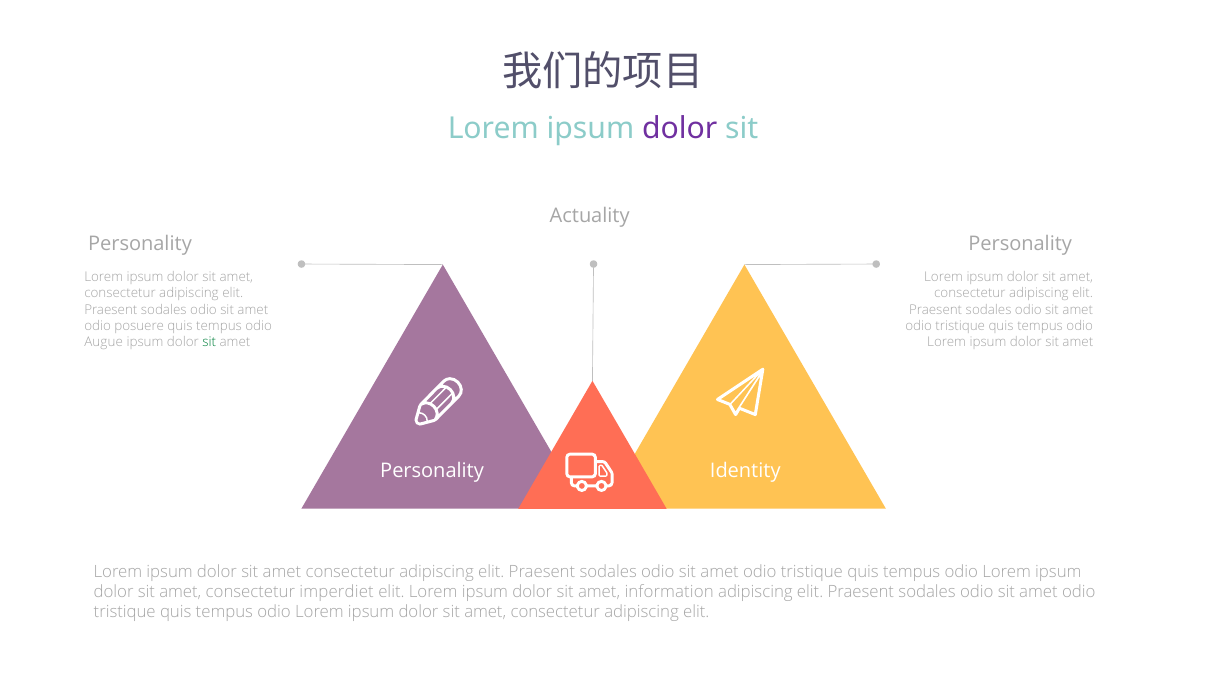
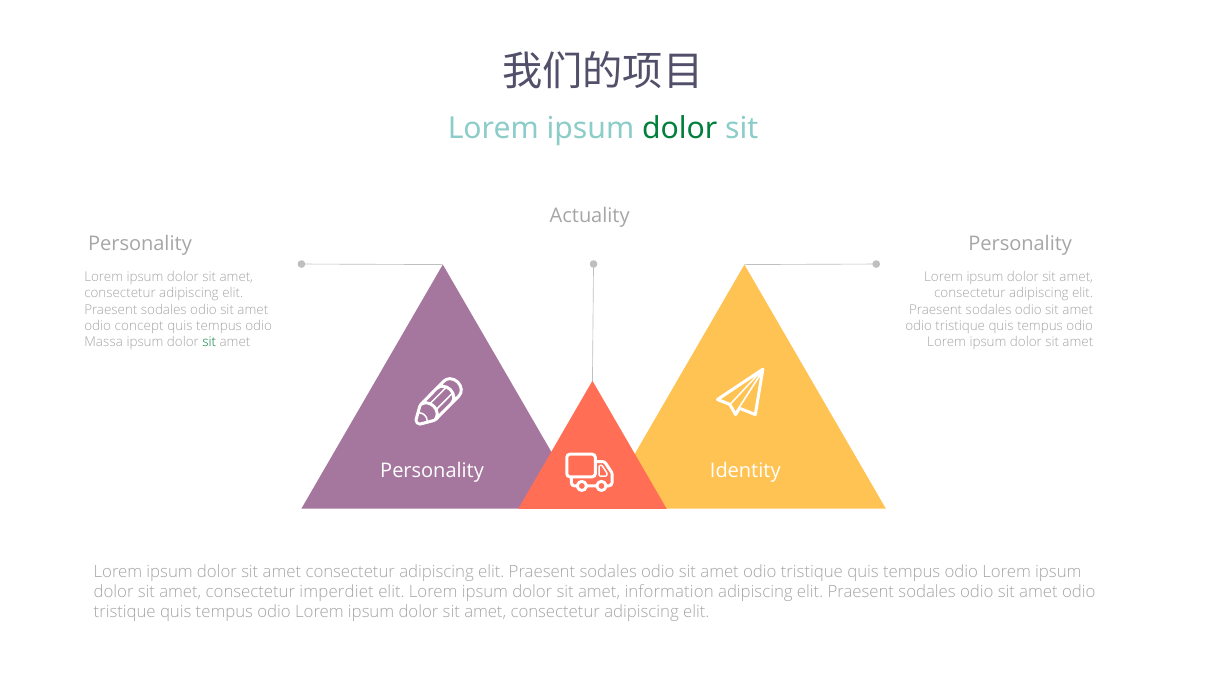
dolor at (680, 128) colour: purple -> green
posuere: posuere -> concept
Augue: Augue -> Massa
